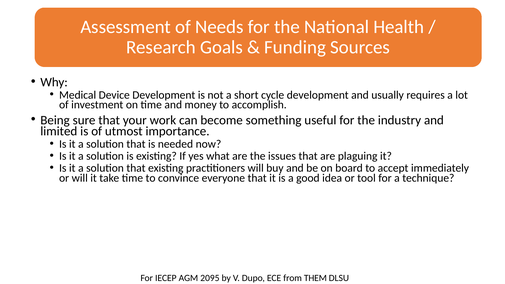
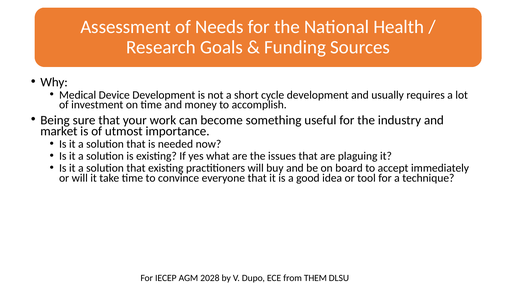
limited: limited -> market
2095: 2095 -> 2028
